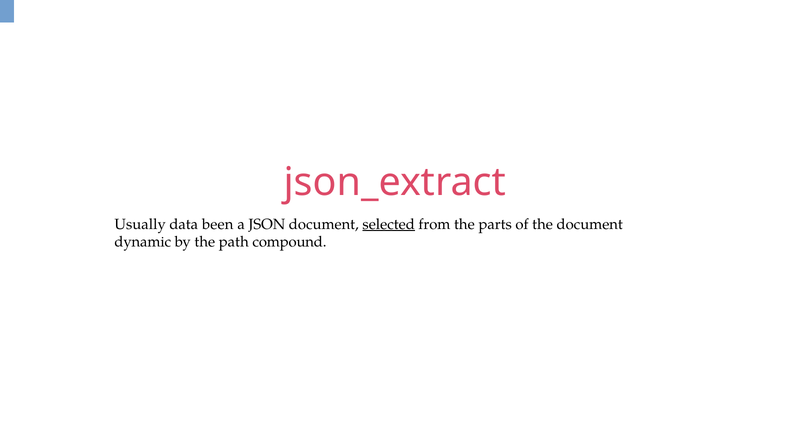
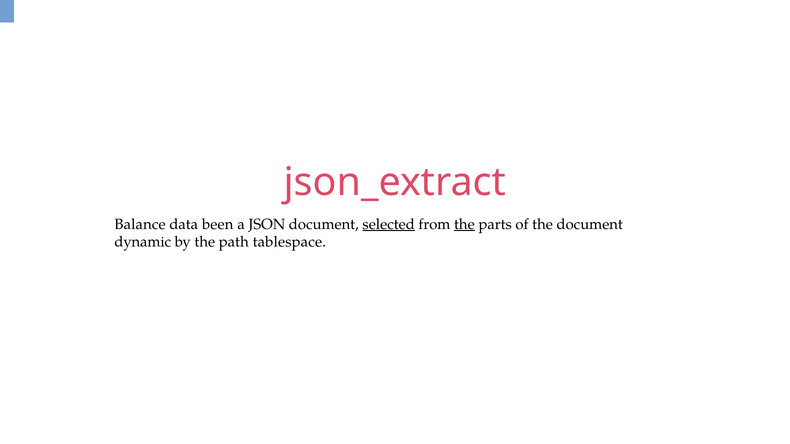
Usually: Usually -> Balance
the at (464, 224) underline: none -> present
compound: compound -> tablespace
